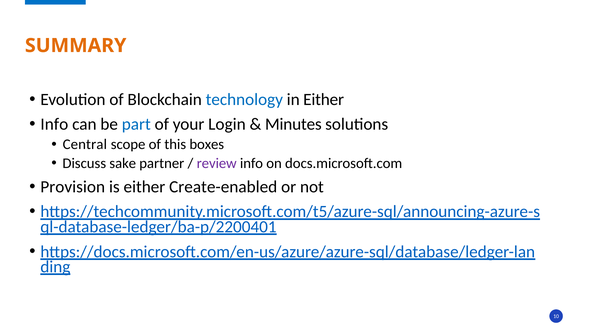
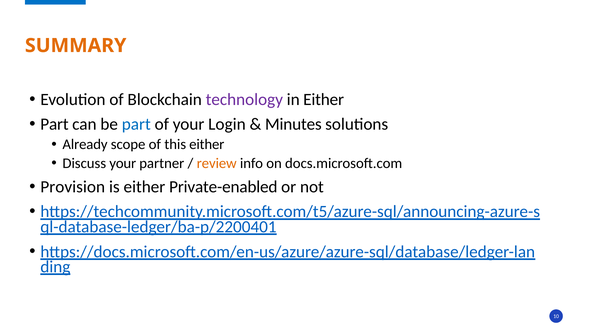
technology colour: blue -> purple
Info at (54, 124): Info -> Part
Central: Central -> Already
this boxes: boxes -> either
Discuss sake: sake -> your
review colour: purple -> orange
Create-enabled: Create-enabled -> Private-enabled
